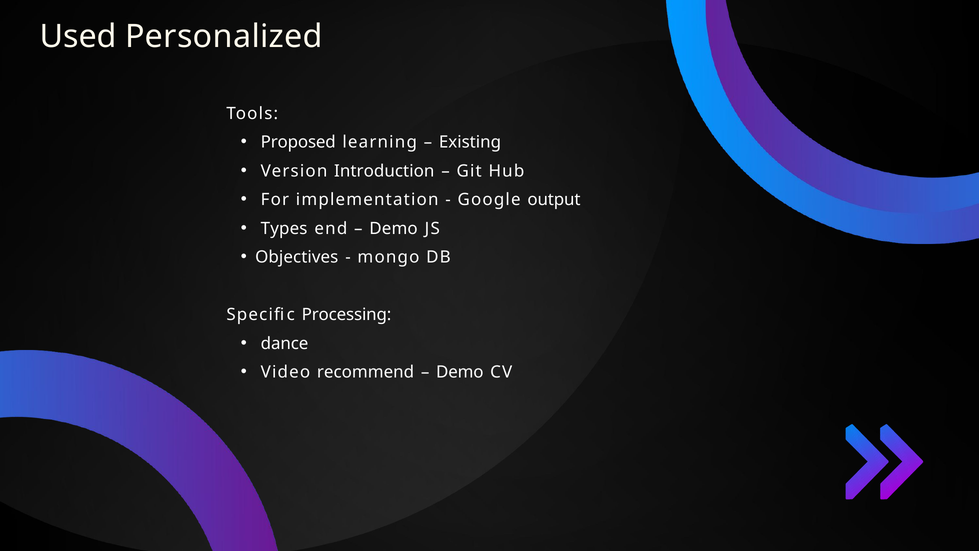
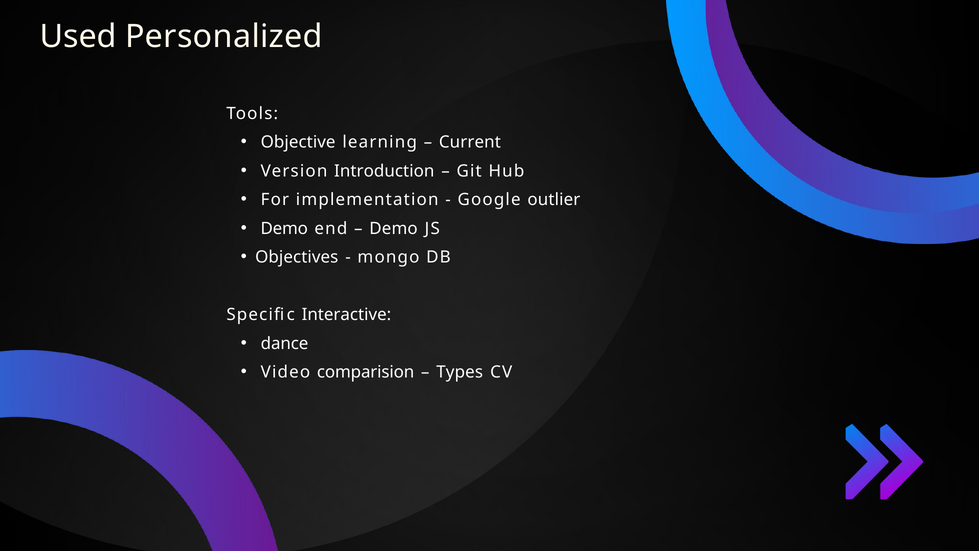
Proposed: Proposed -> Objective
Existing: Existing -> Current
output: output -> outlier
Types at (284, 228): Types -> Demo
Processing: Processing -> Interactive
recommend: recommend -> comparision
Demo at (460, 372): Demo -> Types
